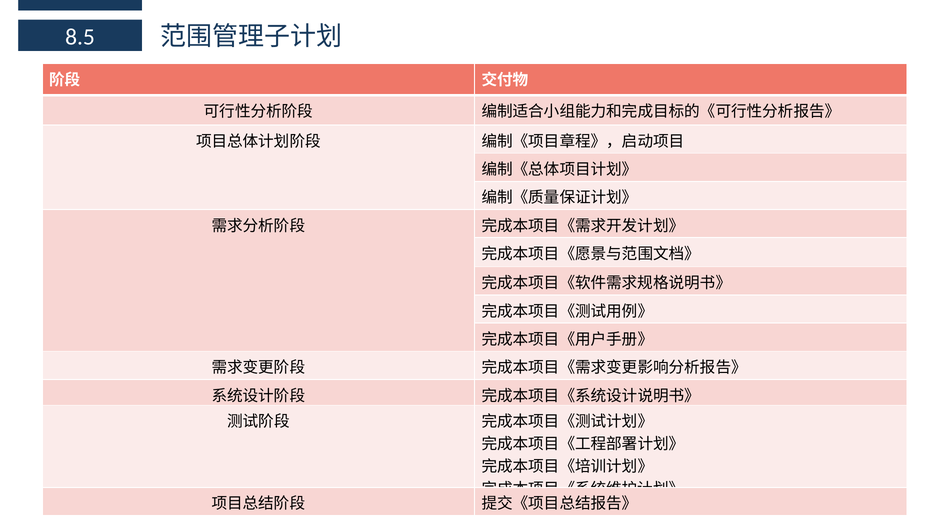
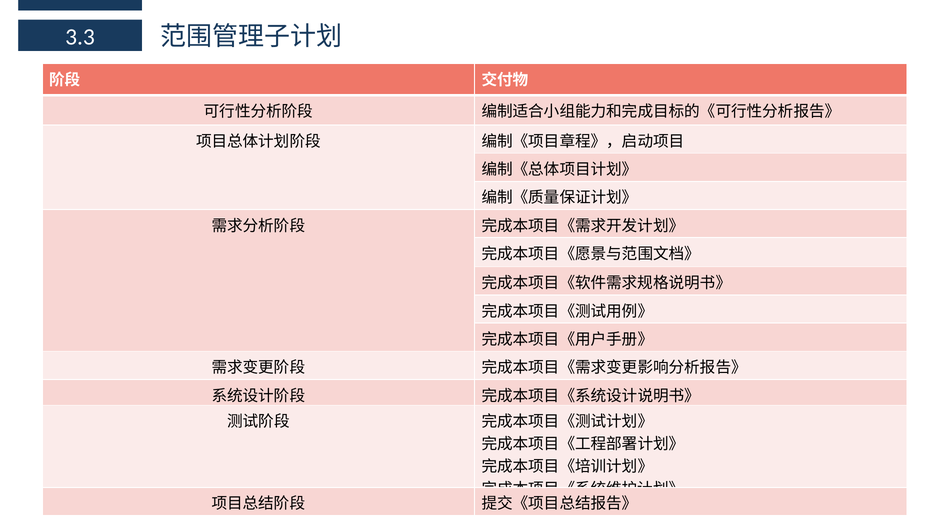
8.5: 8.5 -> 3.3
